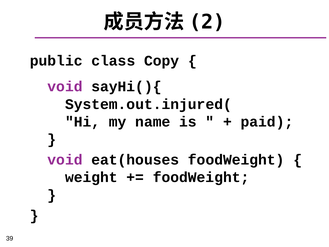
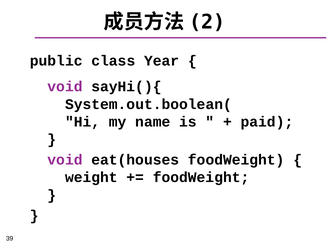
Copy: Copy -> Year
System.out.injured(: System.out.injured( -> System.out.boolean(
